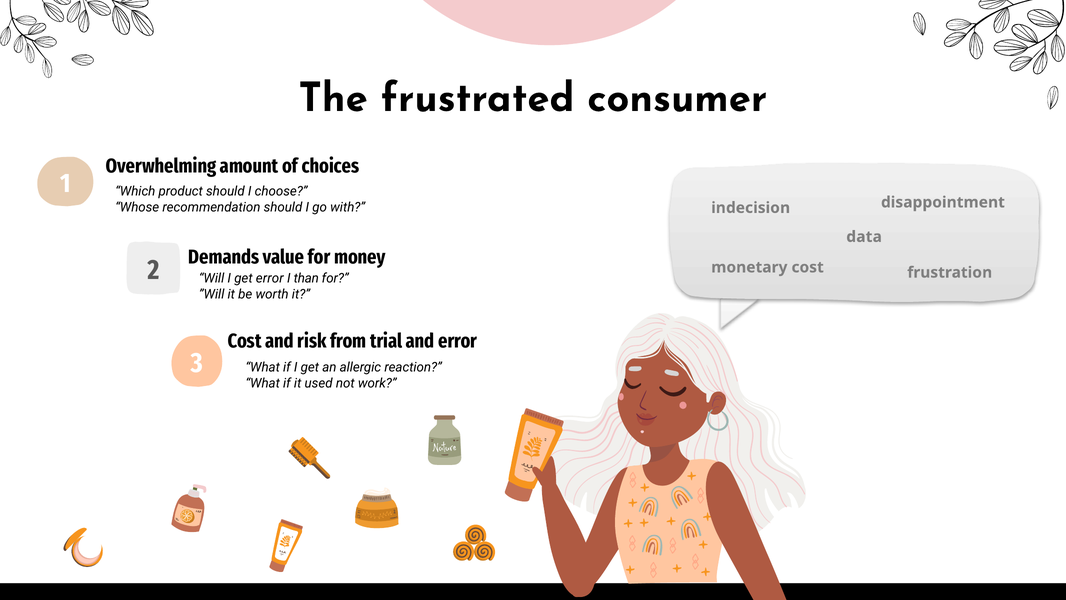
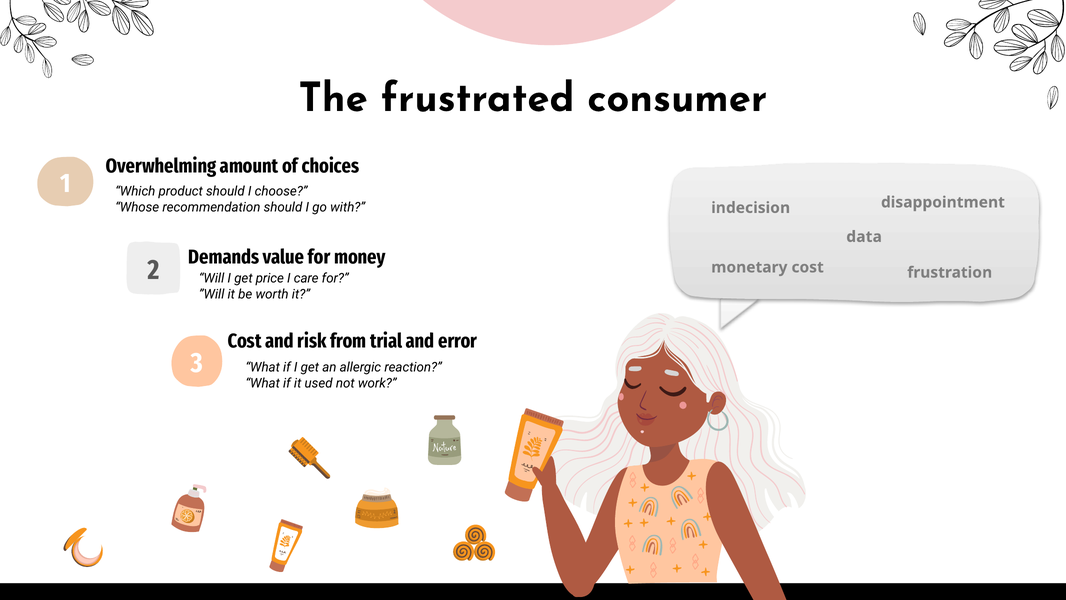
get error: error -> price
than: than -> care
